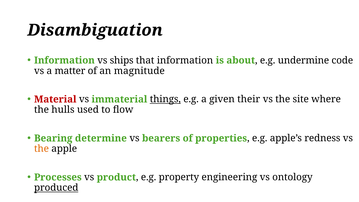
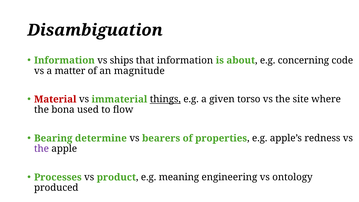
undermine: undermine -> concerning
their: their -> torso
hulls: hulls -> bona
the at (41, 149) colour: orange -> purple
property: property -> meaning
produced underline: present -> none
